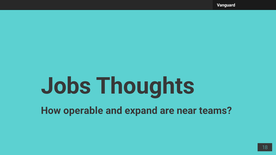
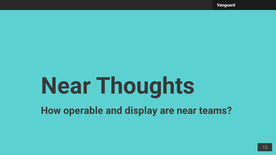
Jobs at (66, 86): Jobs -> Near
expand: expand -> display
